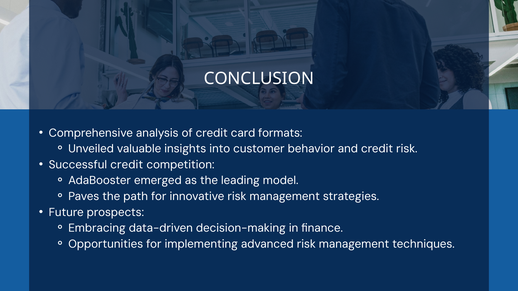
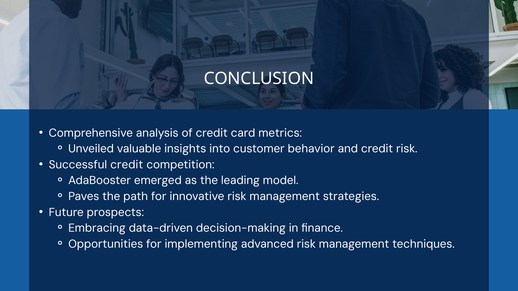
formats: formats -> metrics
